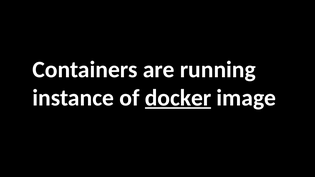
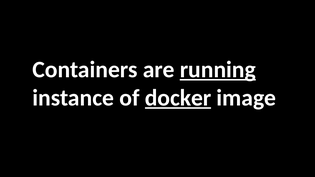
running underline: none -> present
